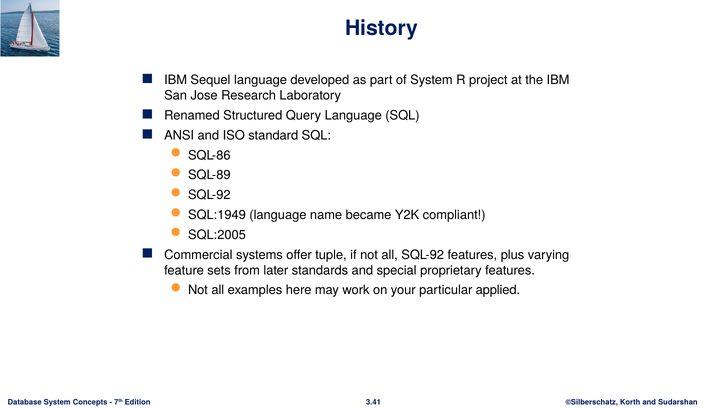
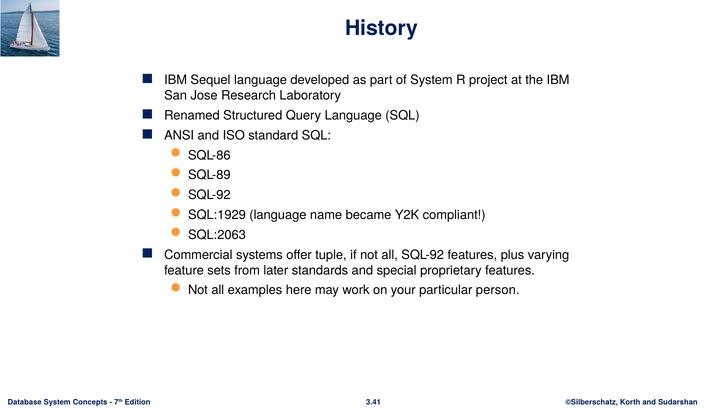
SQL:1949: SQL:1949 -> SQL:1929
SQL:2005: SQL:2005 -> SQL:2063
applied: applied -> person
